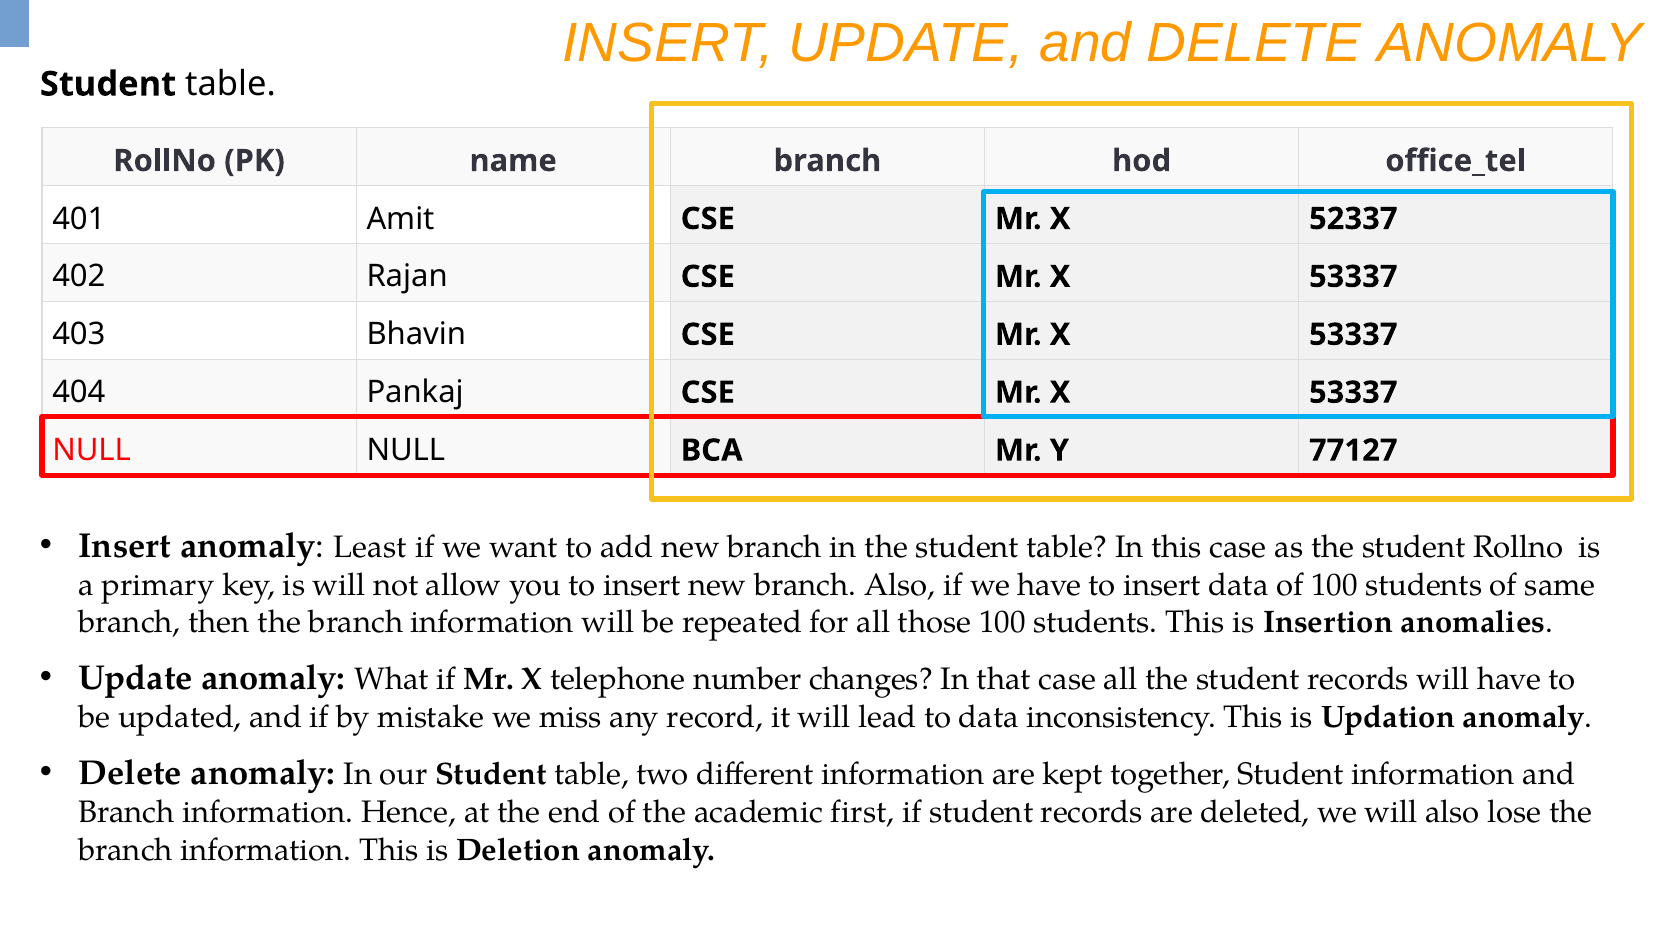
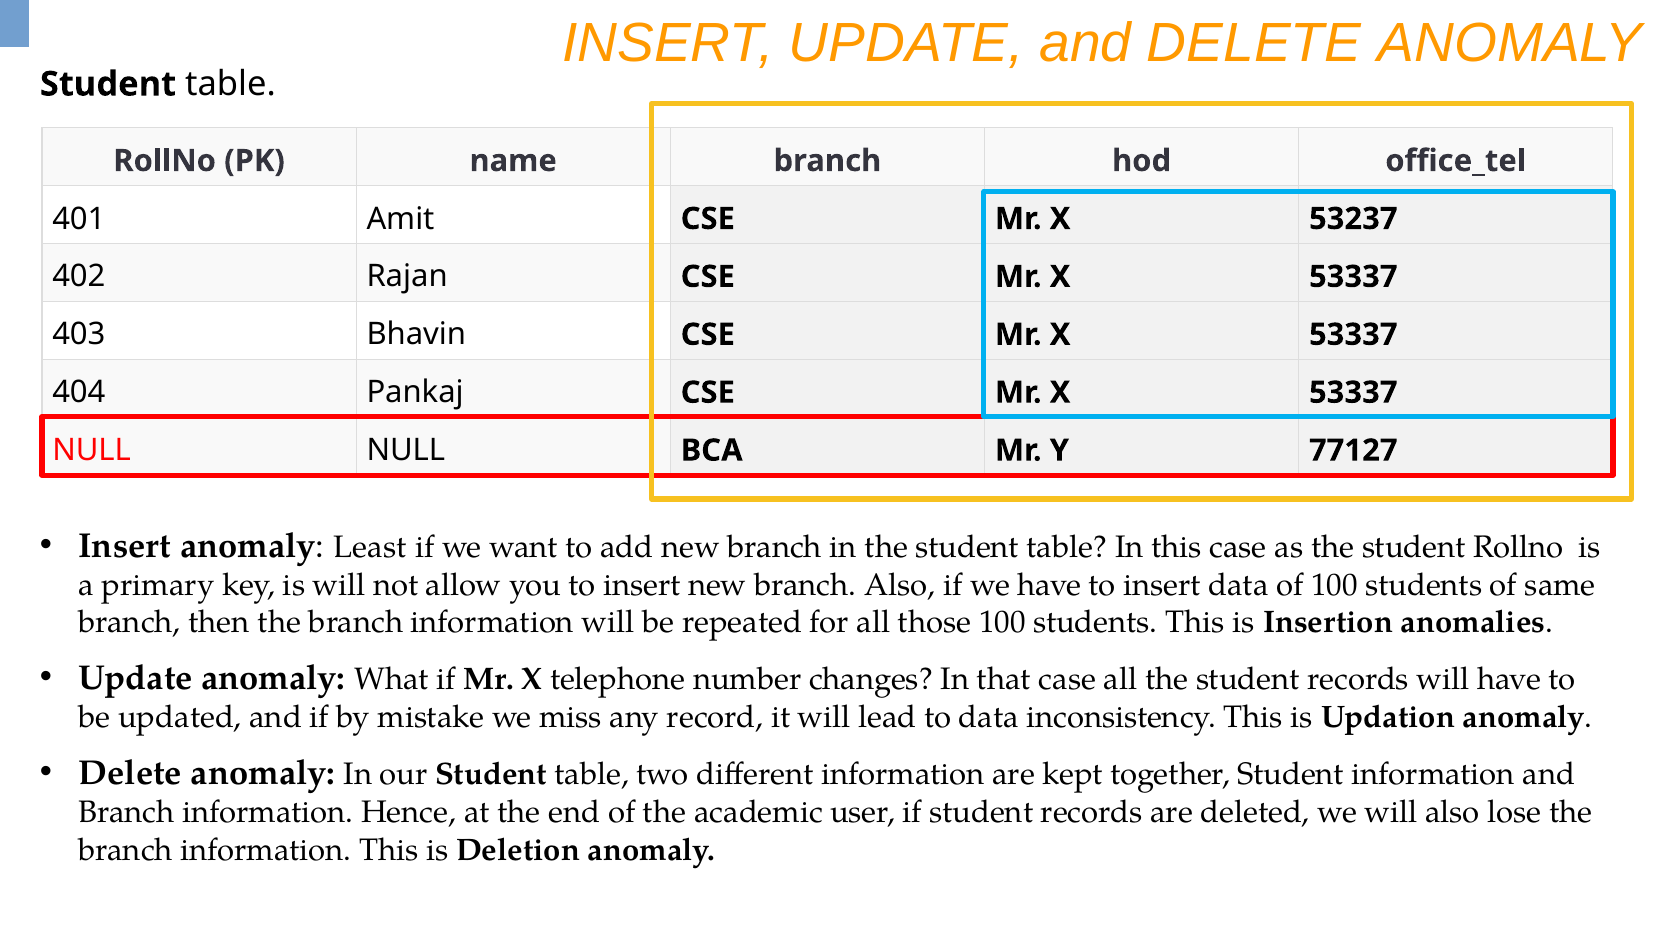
52337: 52337 -> 53237
first: first -> user
